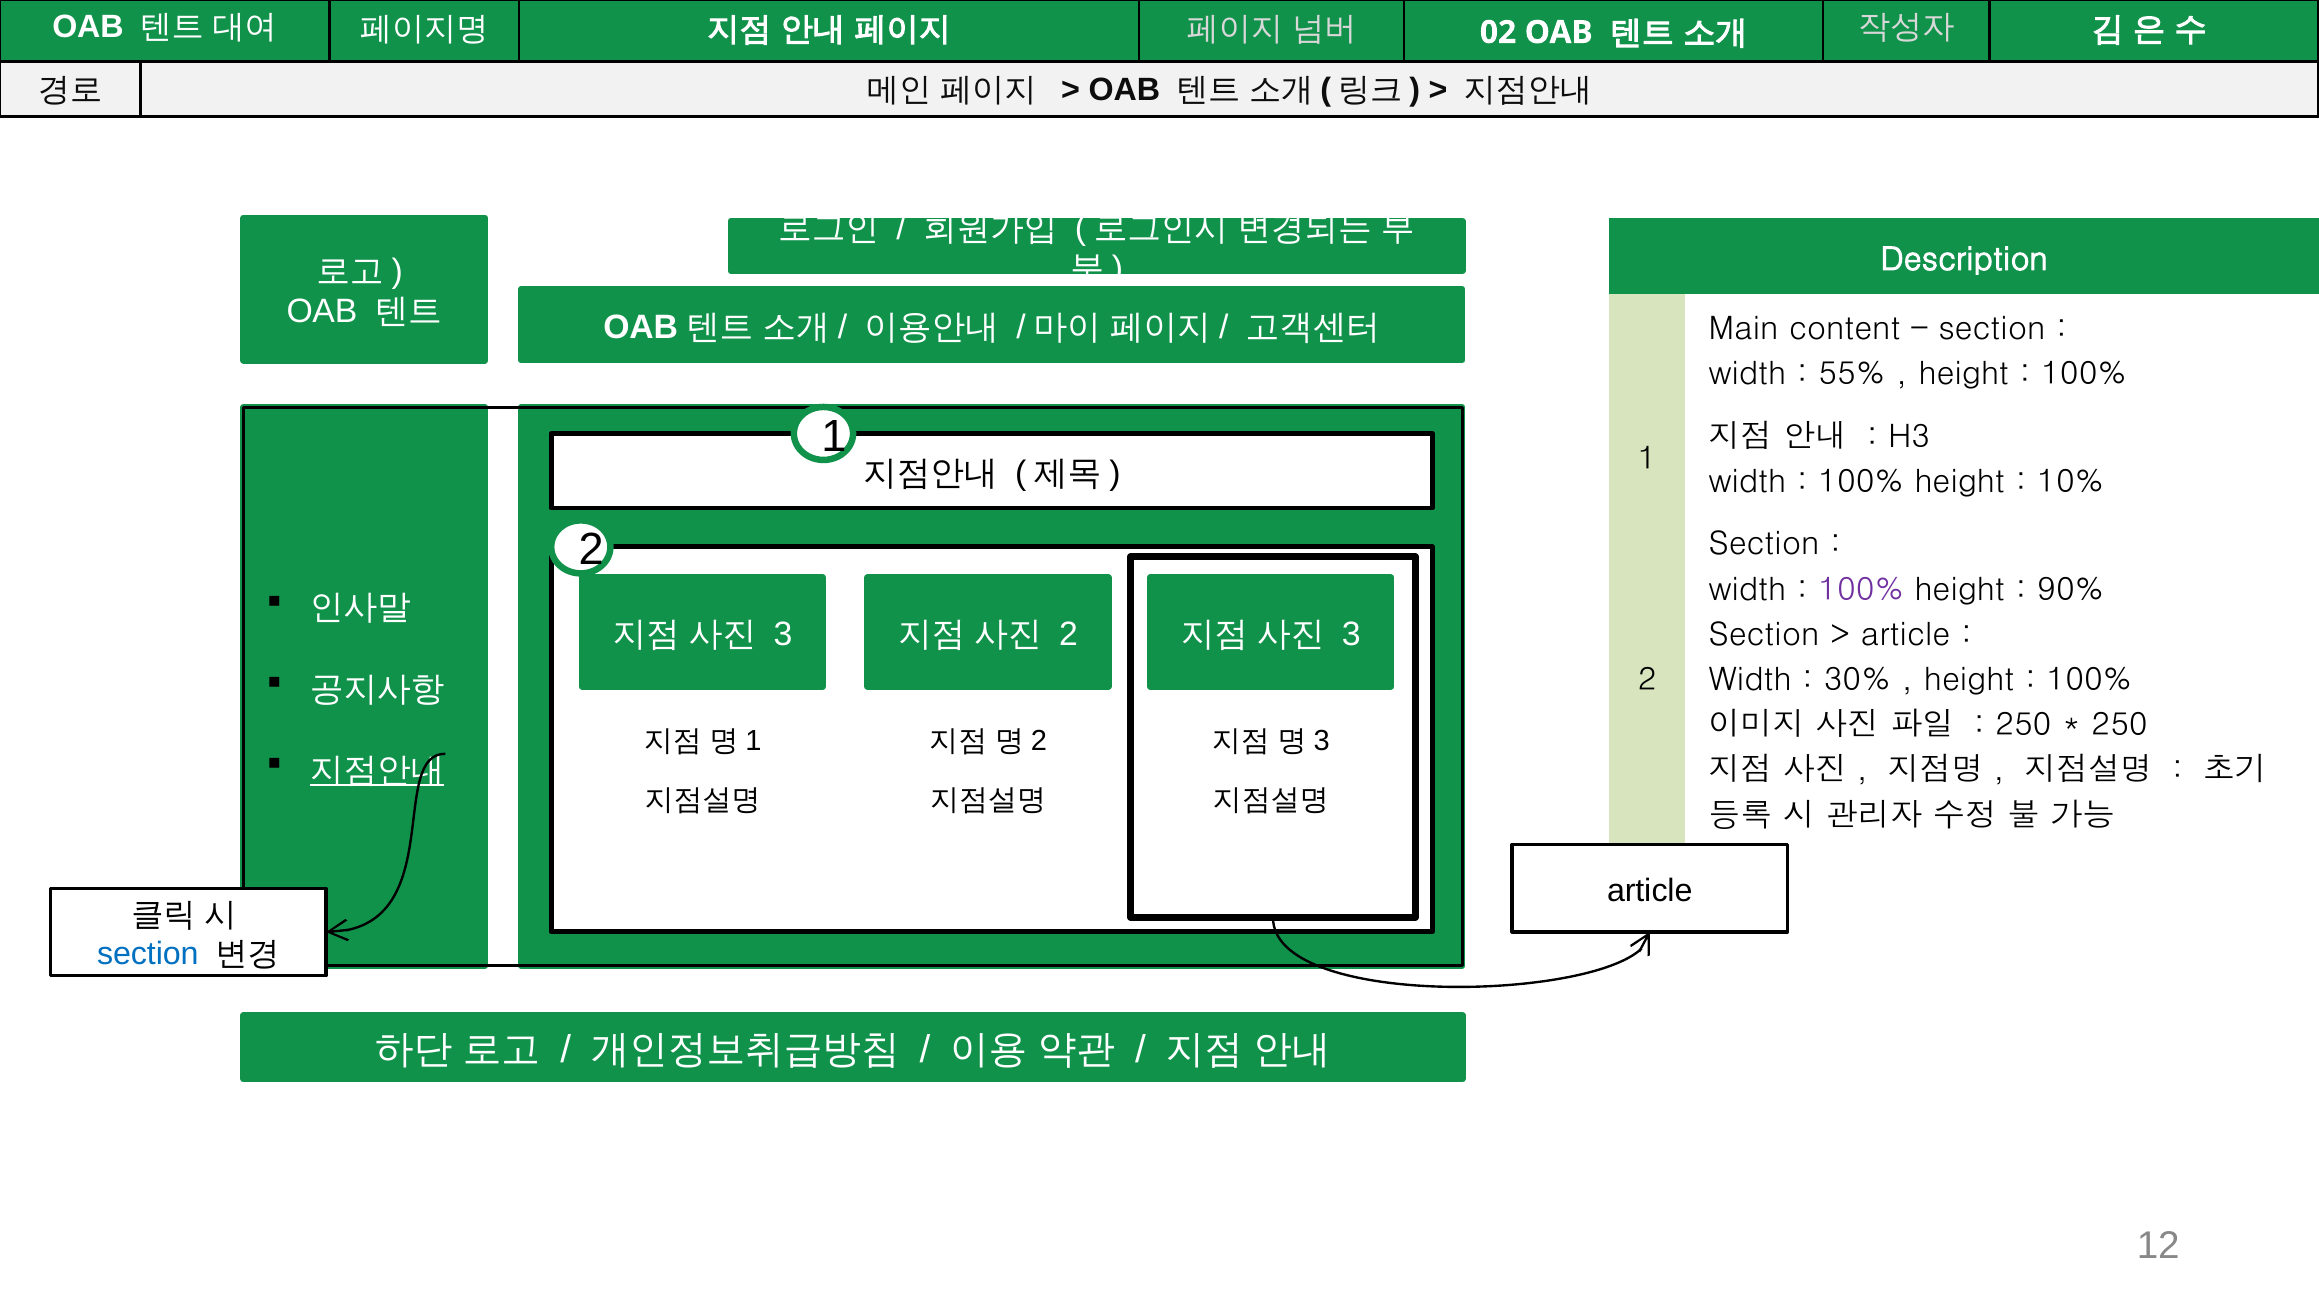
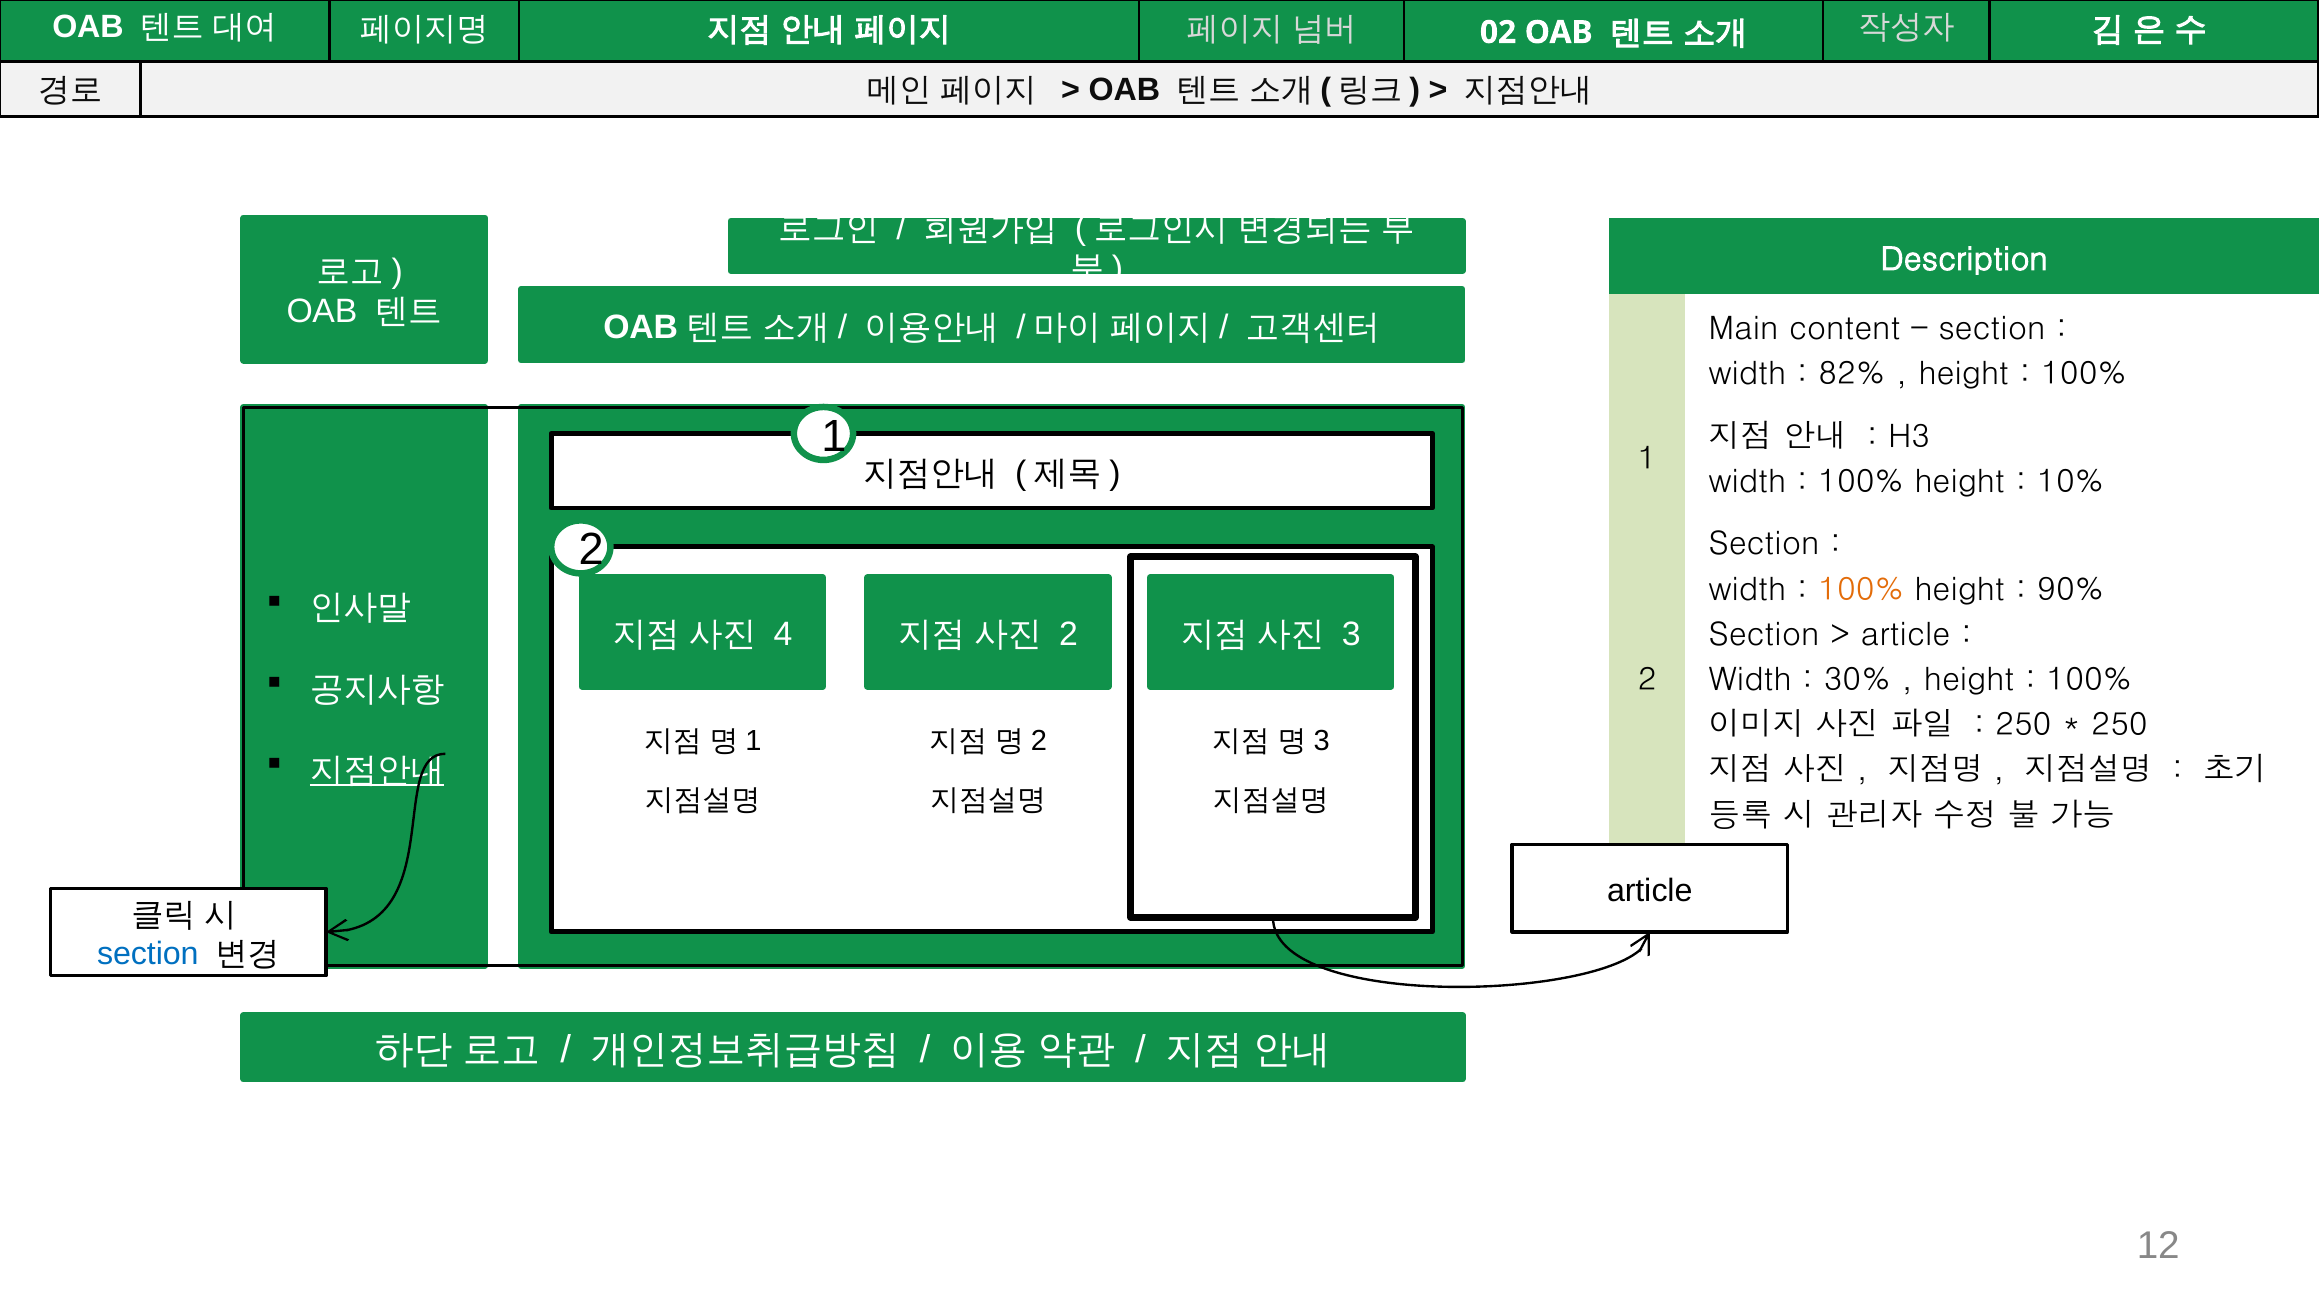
55%: 55% -> 82%
100% at (1861, 590) colour: purple -> orange
3 at (783, 635): 3 -> 4
